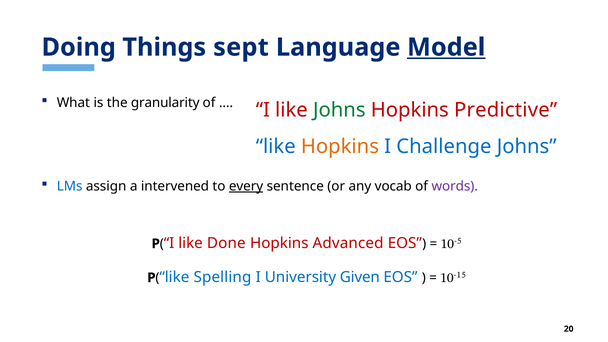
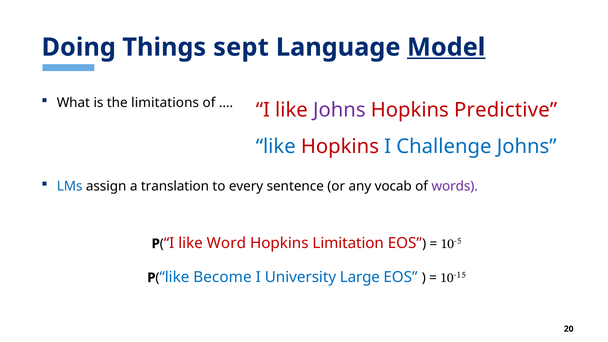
granularity: granularity -> limitations
Johns at (339, 110) colour: green -> purple
Hopkins at (340, 147) colour: orange -> red
intervened: intervened -> translation
every underline: present -> none
Done: Done -> Word
Advanced: Advanced -> Limitation
Spelling: Spelling -> Become
Given: Given -> Large
